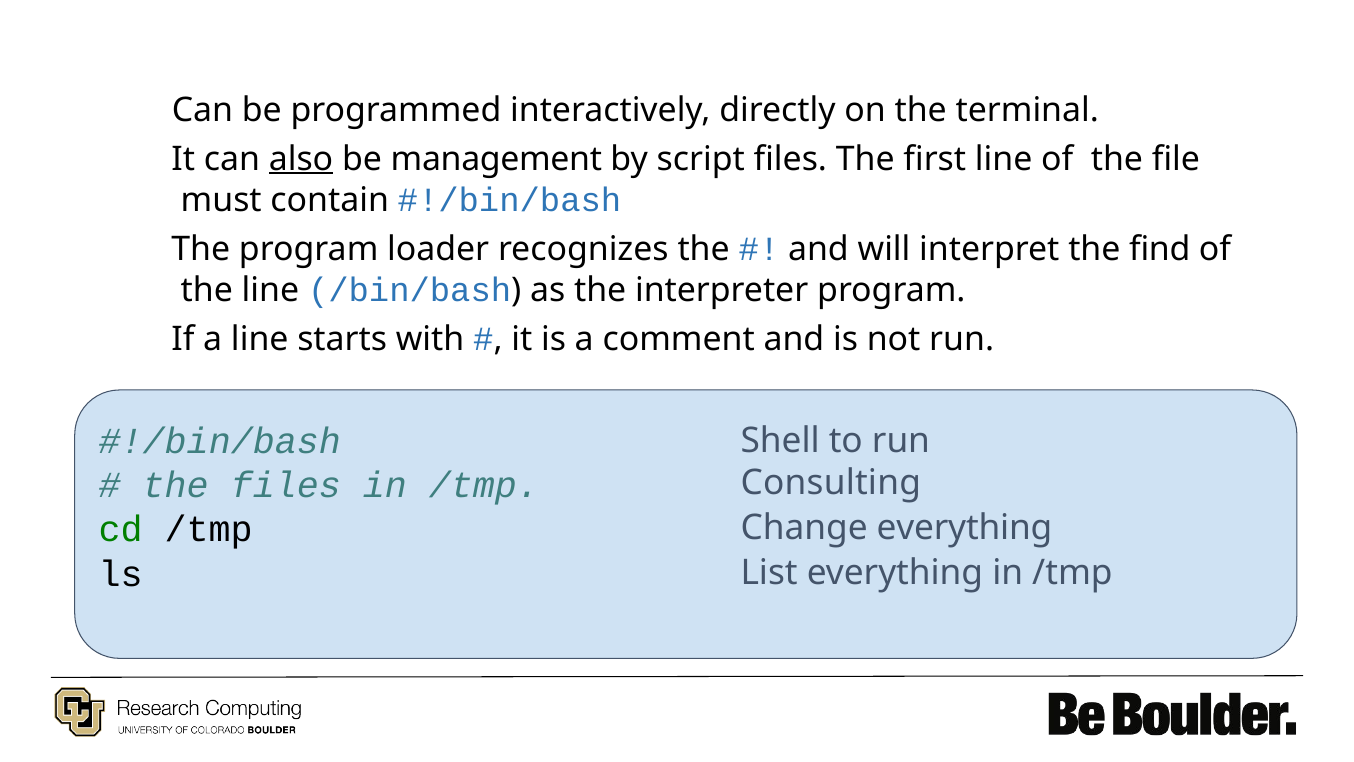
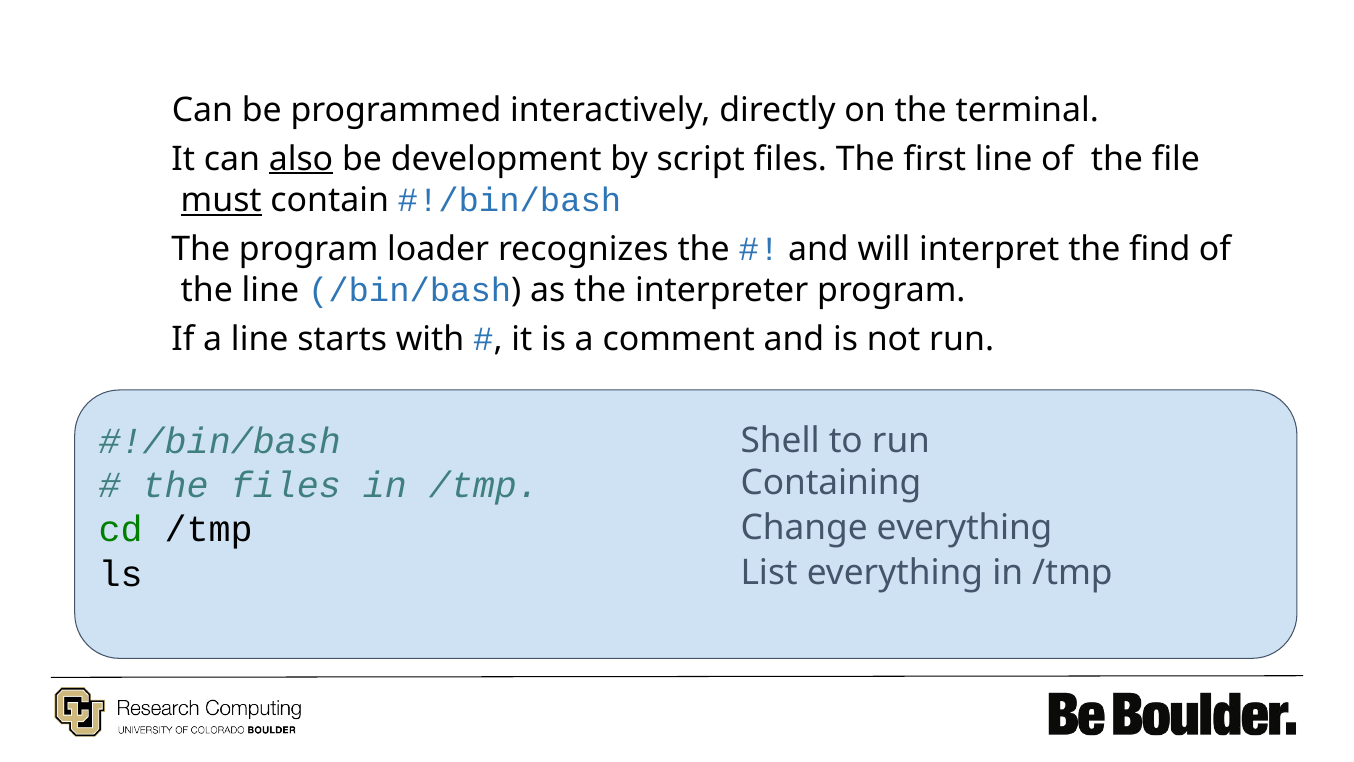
management: management -> development
must underline: none -> present
Consulting: Consulting -> Containing
